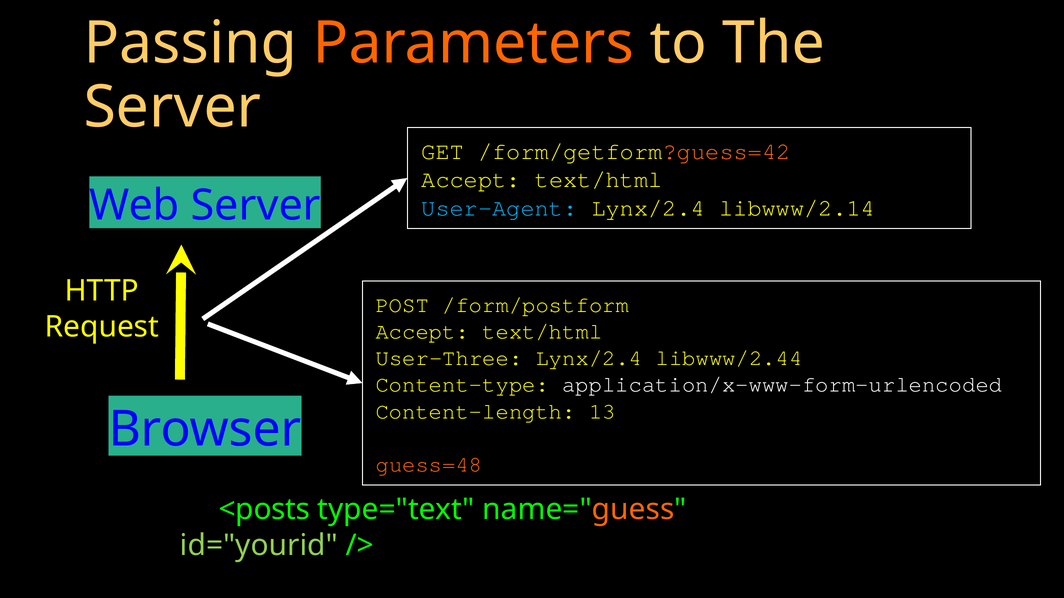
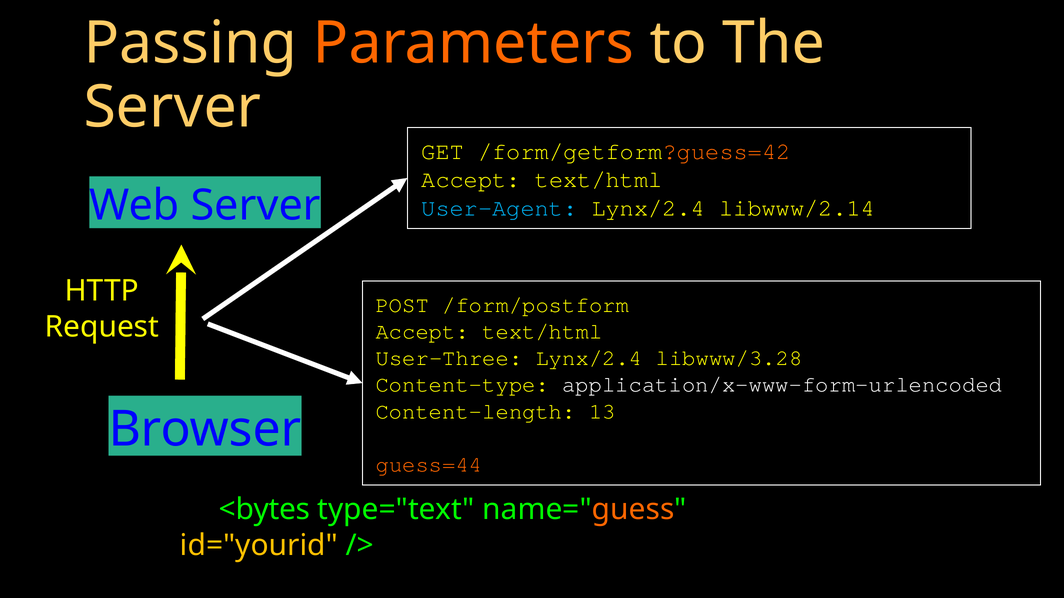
libwww/2.44: libwww/2.44 -> libwww/3.28
guess=48: guess=48 -> guess=44
<posts: <posts -> <bytes
id="yourid colour: light green -> yellow
